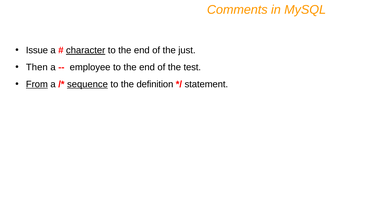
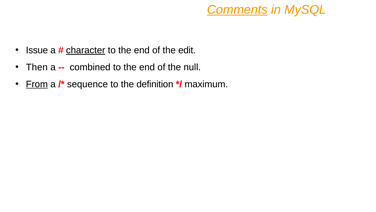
Comments underline: none -> present
just: just -> edit
employee: employee -> combined
test: test -> null
sequence underline: present -> none
statement: statement -> maximum
